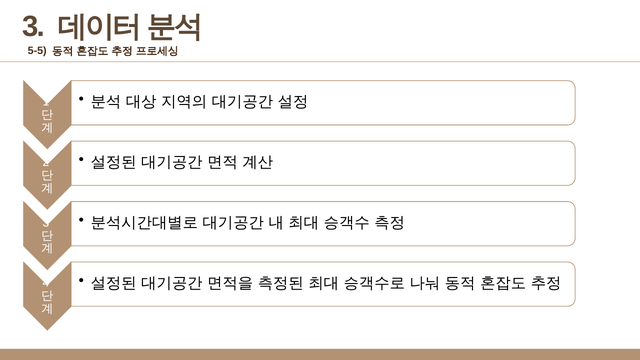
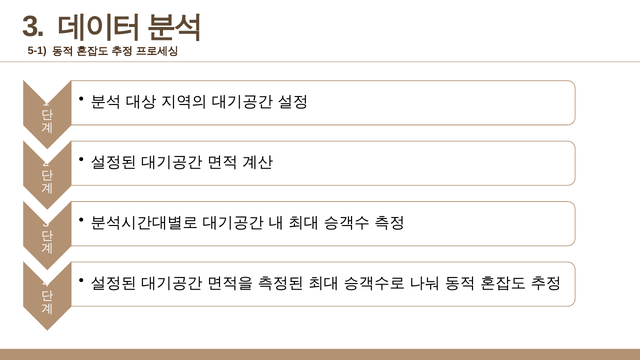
5-5: 5-5 -> 5-1
